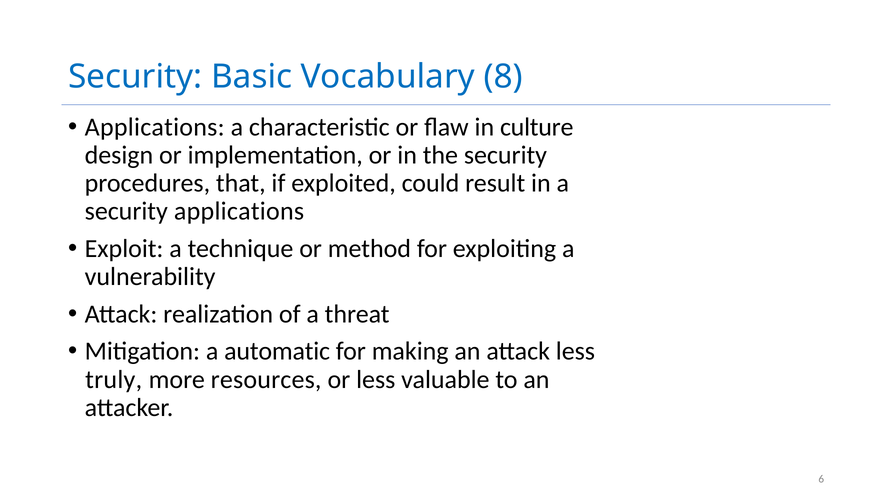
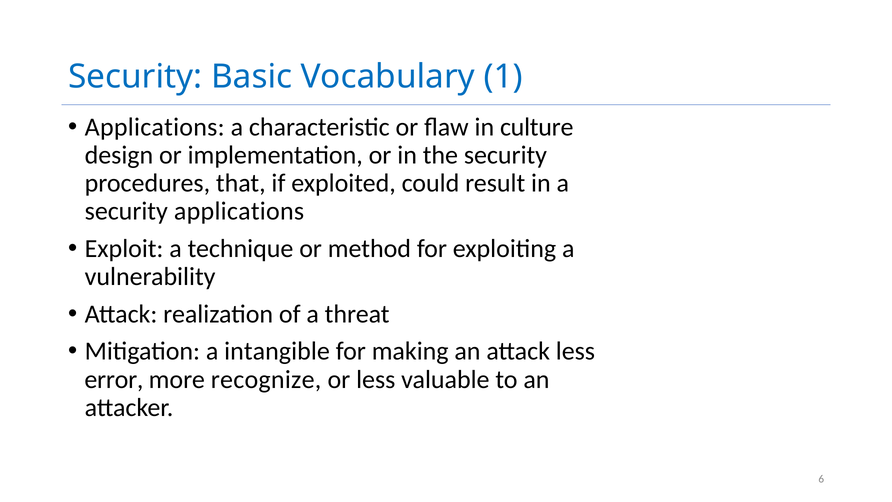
8: 8 -> 1
automatic: automatic -> intangible
truly: truly -> error
resources: resources -> recognize
